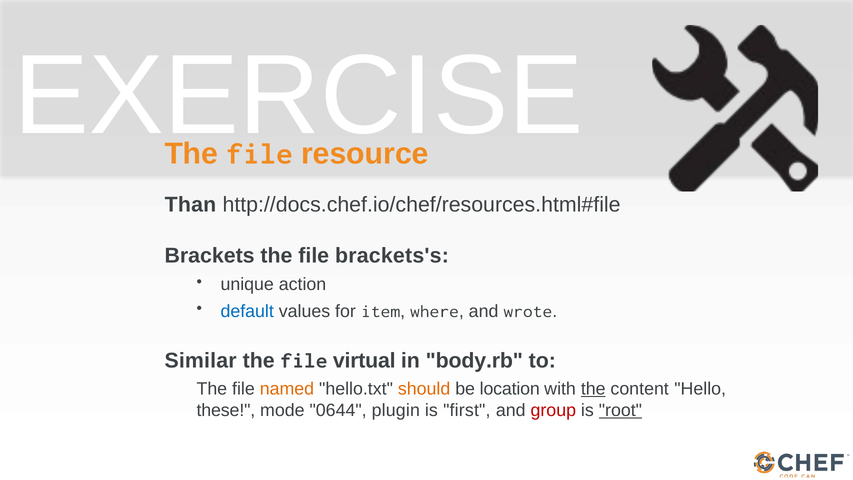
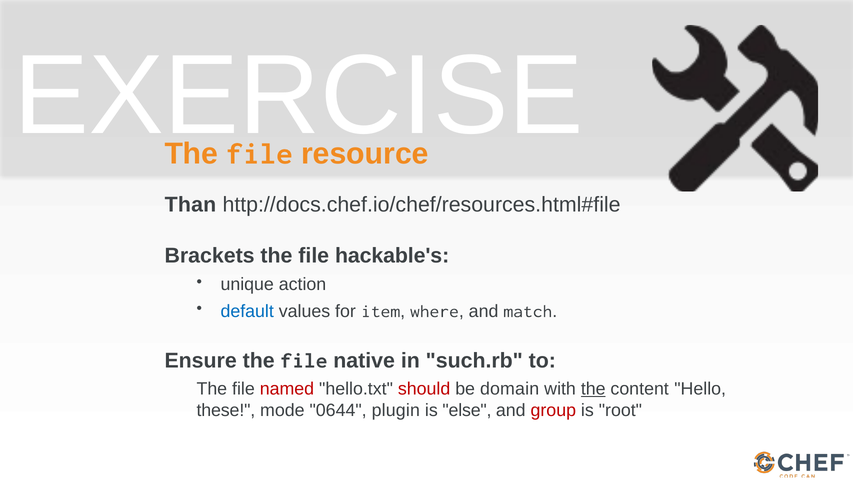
brackets's: brackets's -> hackable's
wrote: wrote -> match
Similar: Similar -> Ensure
virtual: virtual -> native
body.rb: body.rb -> such.rb
named colour: orange -> red
should colour: orange -> red
location: location -> domain
first: first -> else
root underline: present -> none
